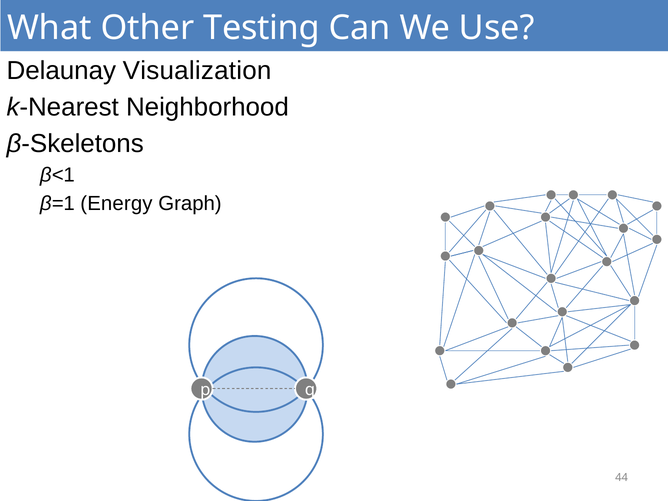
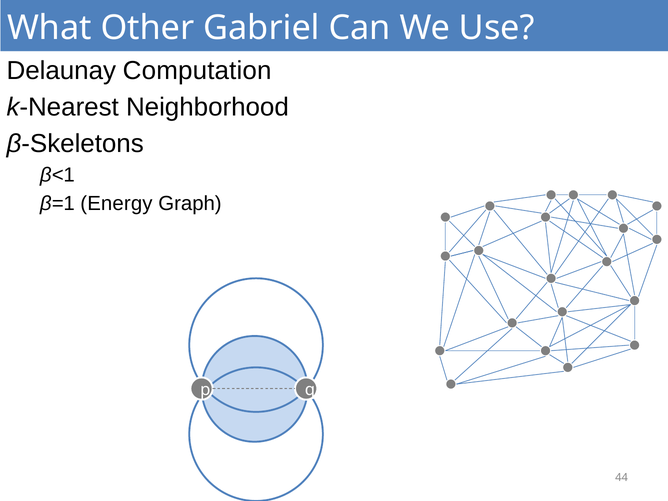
Testing: Testing -> Gabriel
Visualization: Visualization -> Computation
